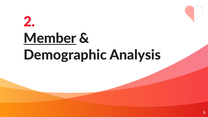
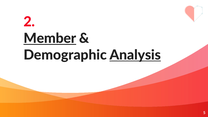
Analysis underline: none -> present
